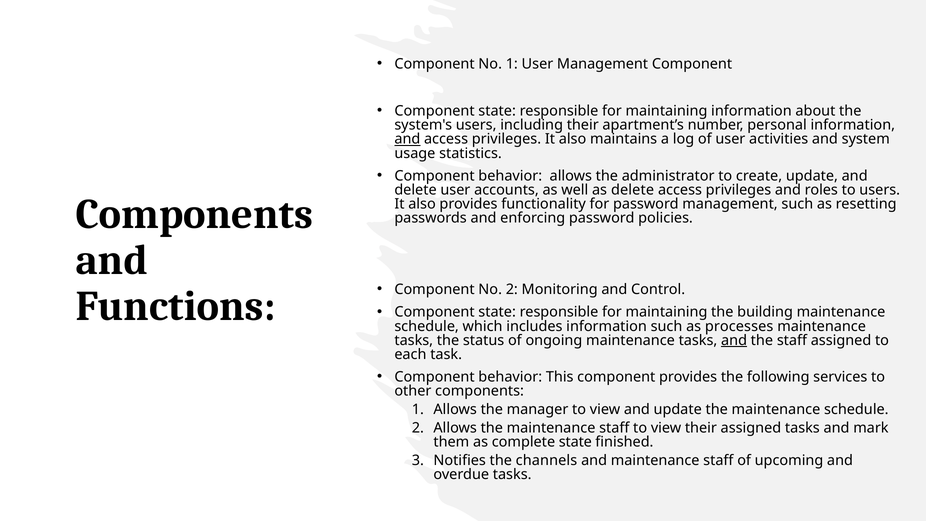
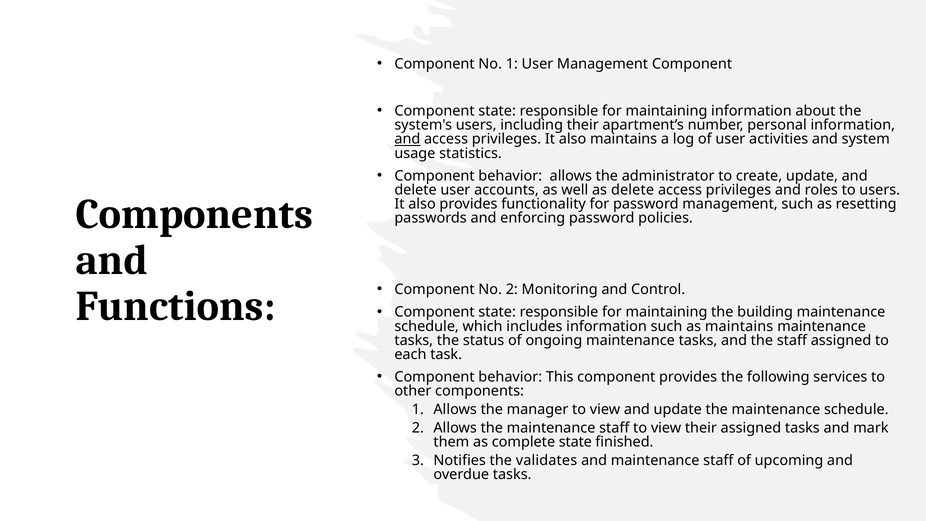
as processes: processes -> maintains
and at (734, 340) underline: present -> none
channels: channels -> validates
